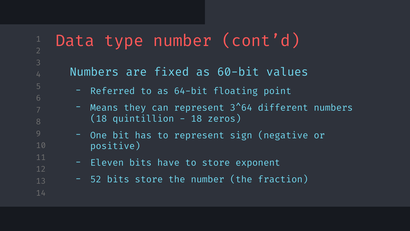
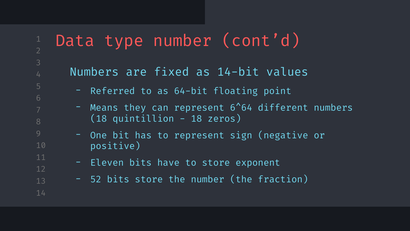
60-bit: 60-bit -> 14-bit
3^64: 3^64 -> 6^64
